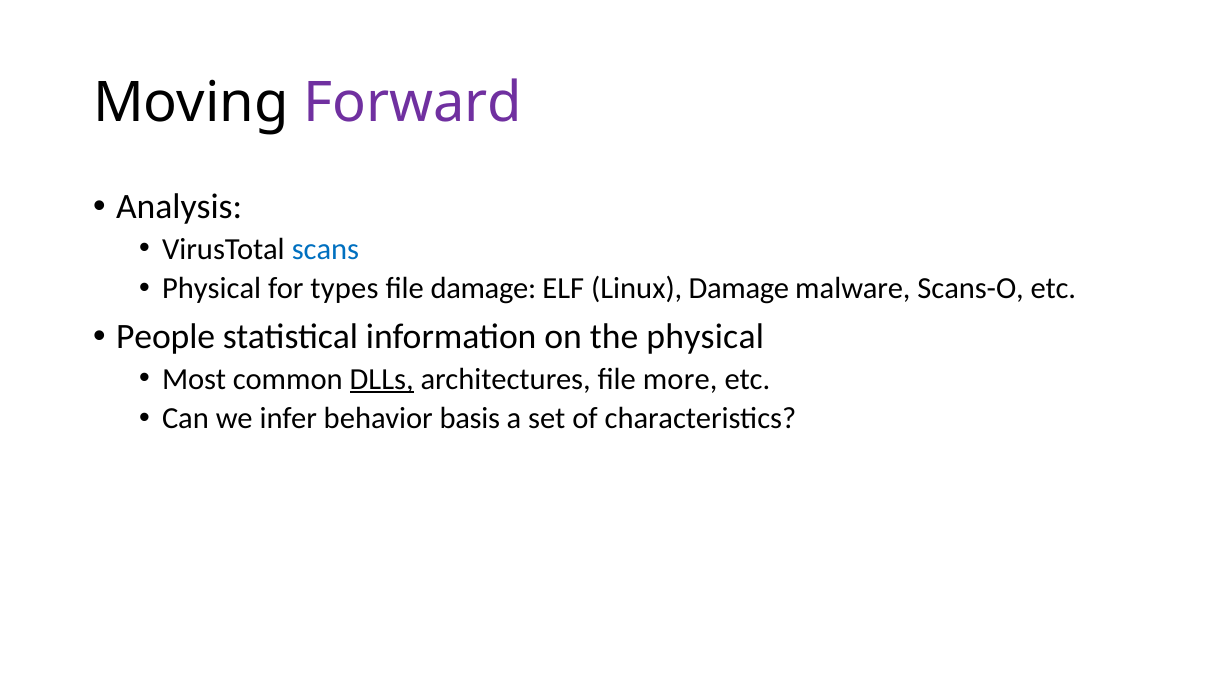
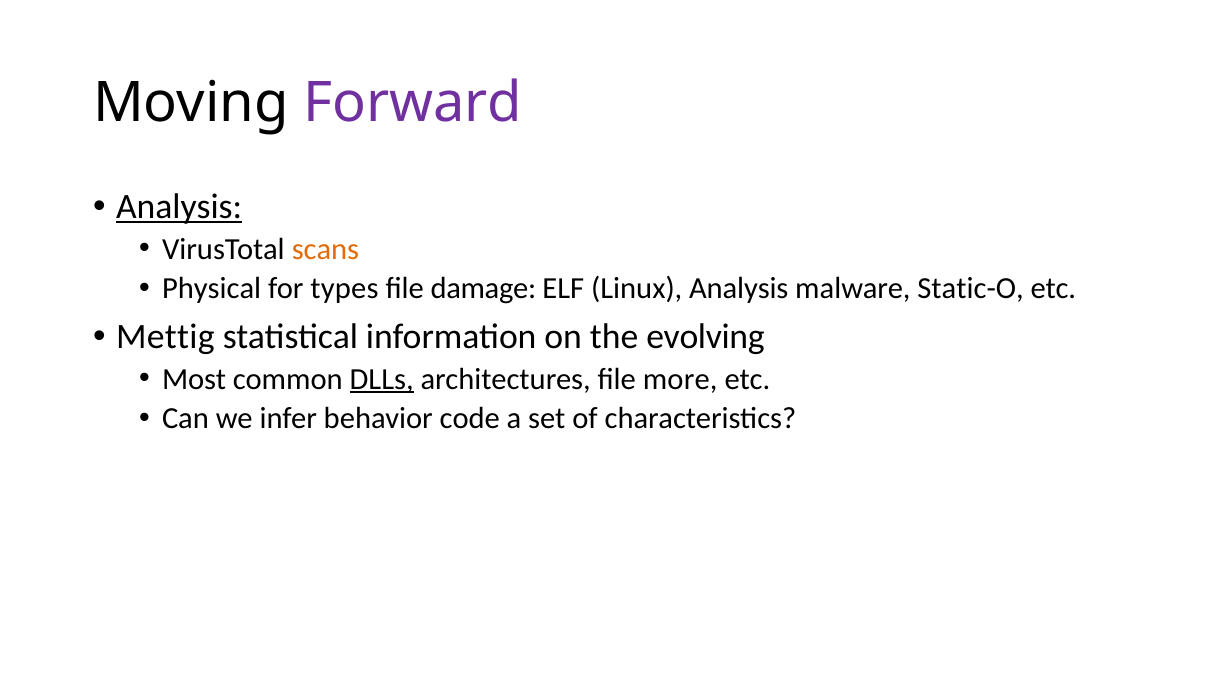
Analysis at (179, 207) underline: none -> present
scans colour: blue -> orange
Linux Damage: Damage -> Analysis
Scans-O: Scans-O -> Static-O
People: People -> Mettig
the physical: physical -> evolving
basis: basis -> code
